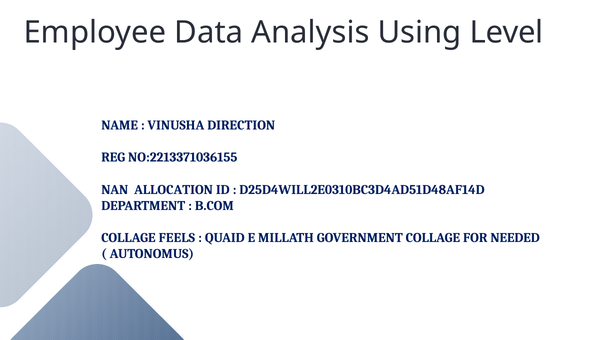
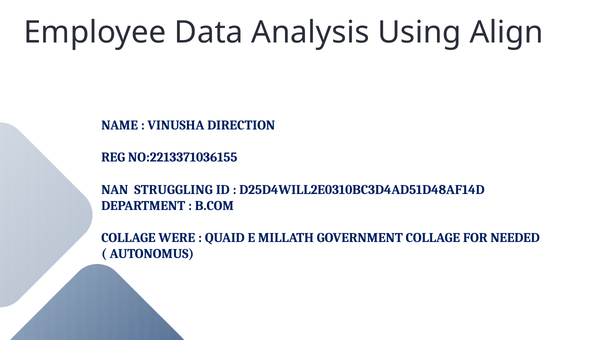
Level: Level -> Align
ALLOCATION: ALLOCATION -> STRUGGLING
FEELS: FEELS -> WERE
